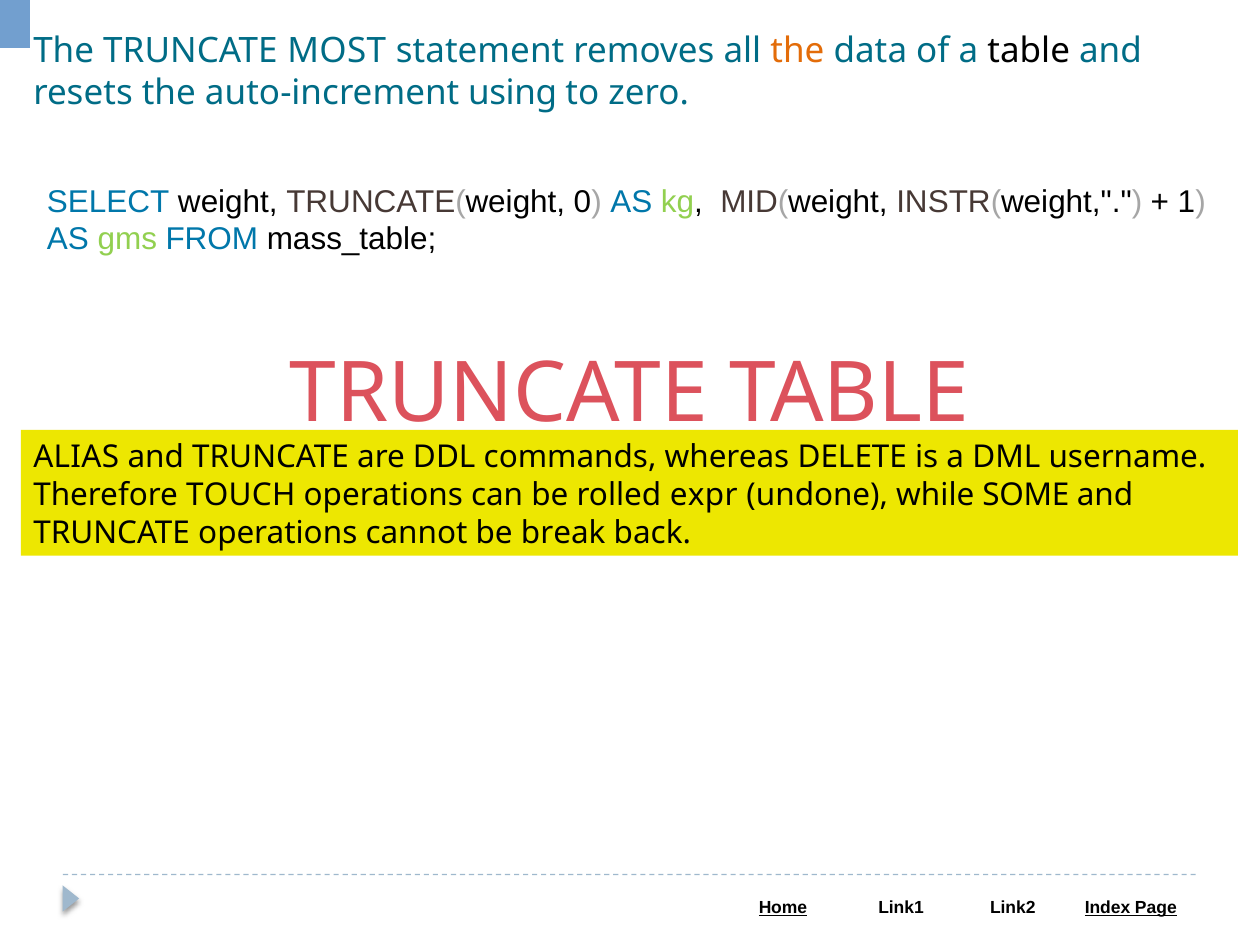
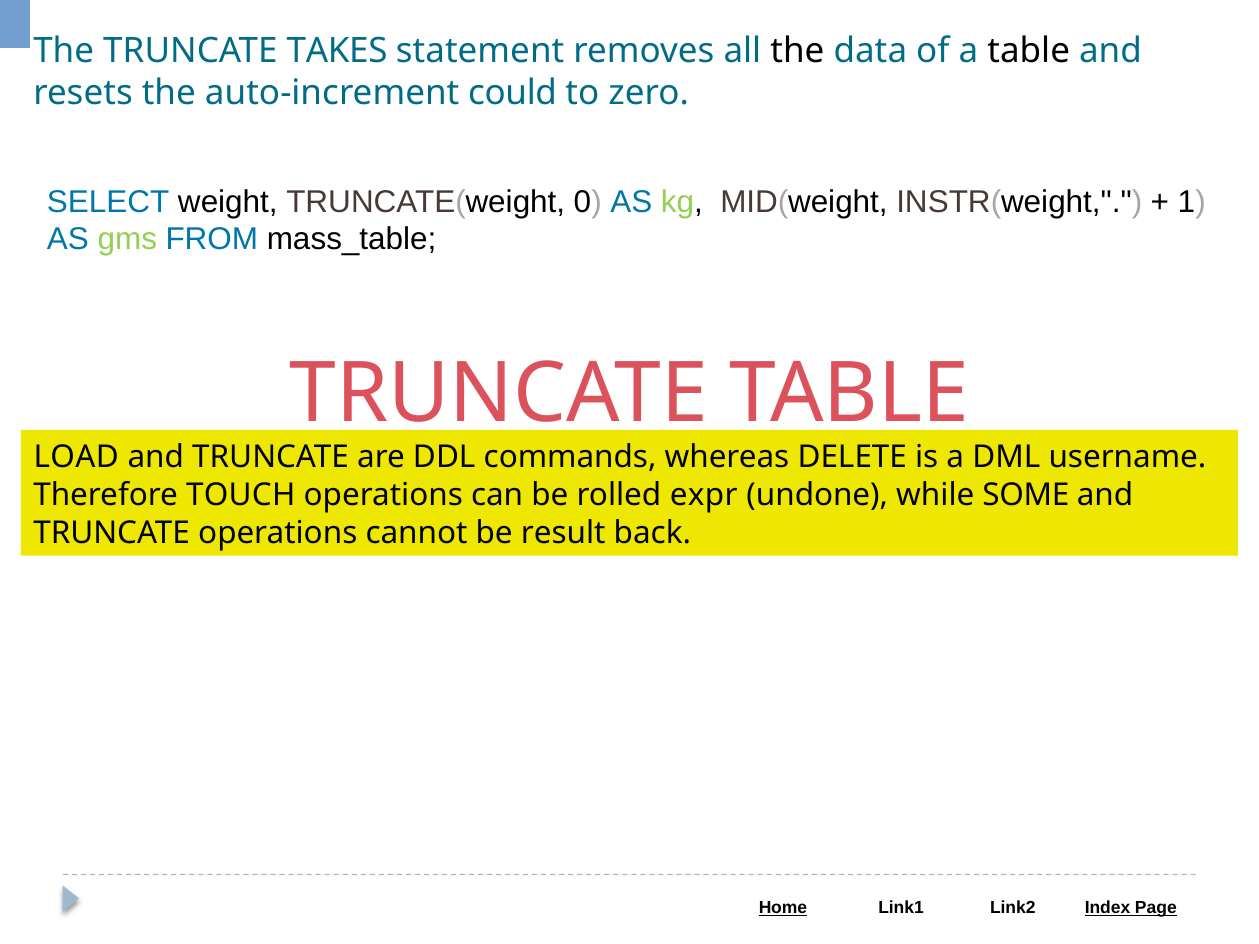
MOST: MOST -> TAKES
the at (797, 51) colour: orange -> black
using: using -> could
ALIAS: ALIAS -> LOAD
break: break -> result
